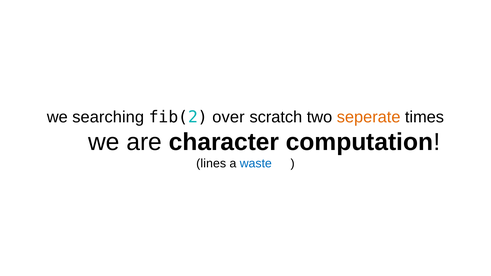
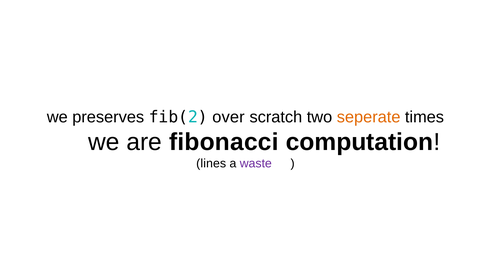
searching: searching -> preserves
character: character -> fibonacci
waste colour: blue -> purple
